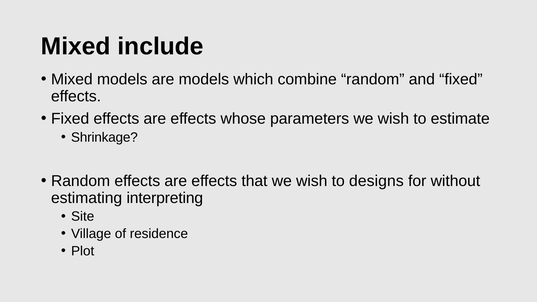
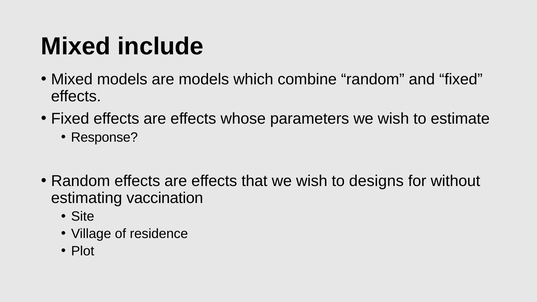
Shrinkage: Shrinkage -> Response
interpreting: interpreting -> vaccination
